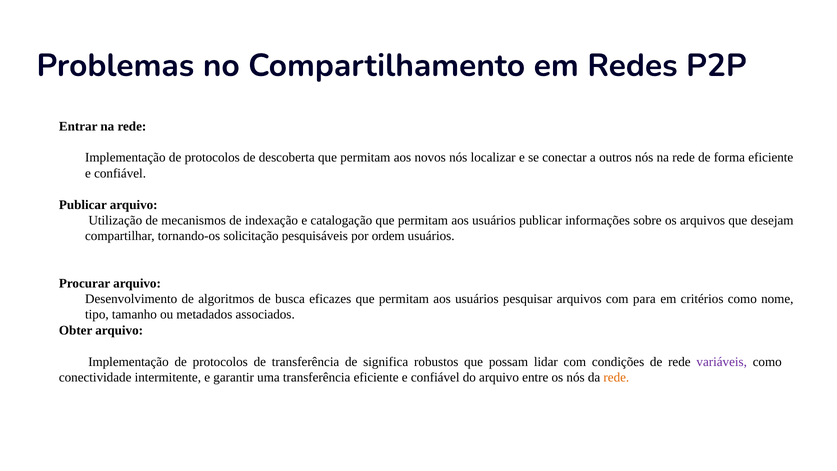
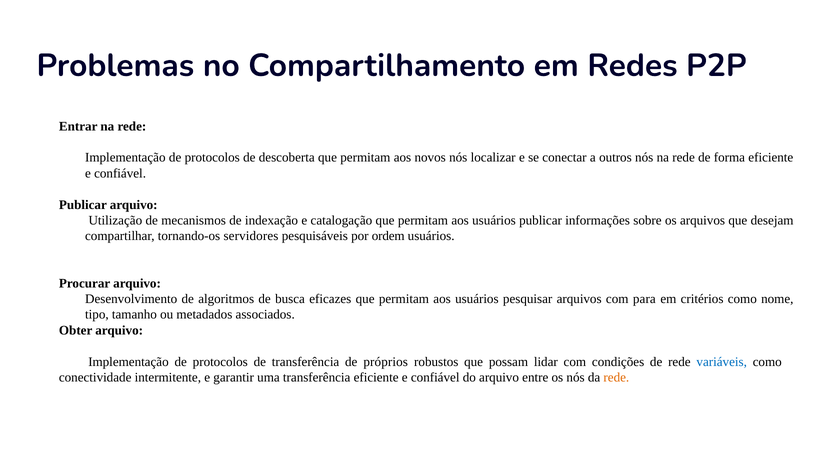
solicitação: solicitação -> servidores
significa: significa -> próprios
variáveis colour: purple -> blue
